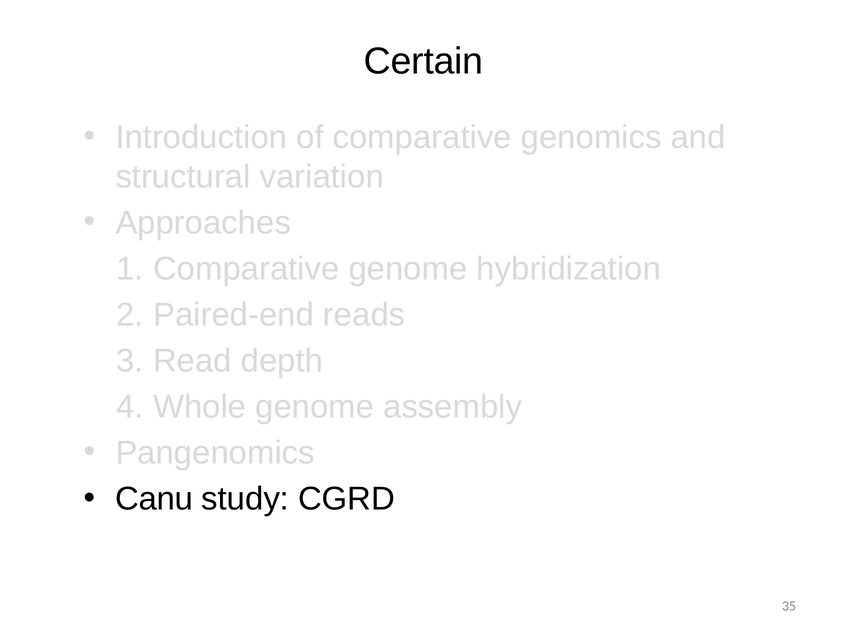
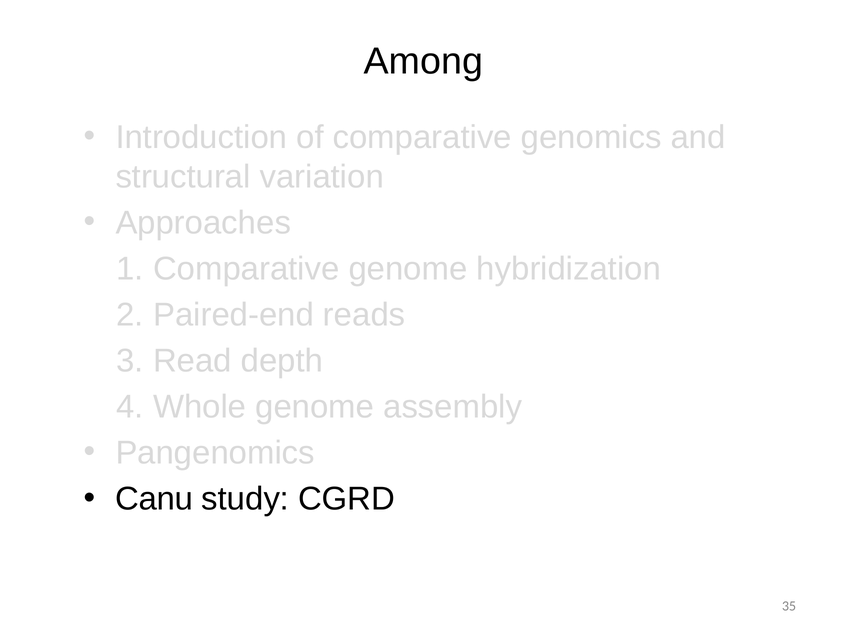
Certain: Certain -> Among
